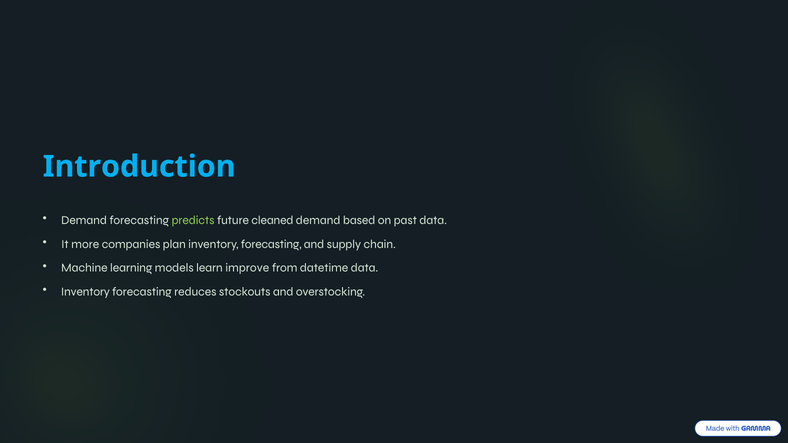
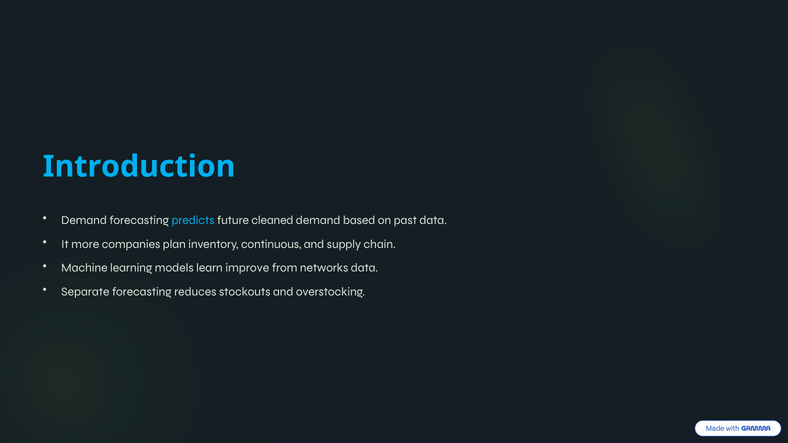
predicts colour: light green -> light blue
plan inventory forecasting: forecasting -> continuous
datetime: datetime -> networks
Inventory at (85, 292): Inventory -> Separate
